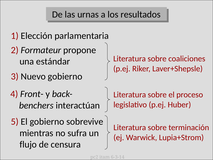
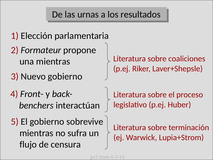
una estándar: estándar -> mientras
